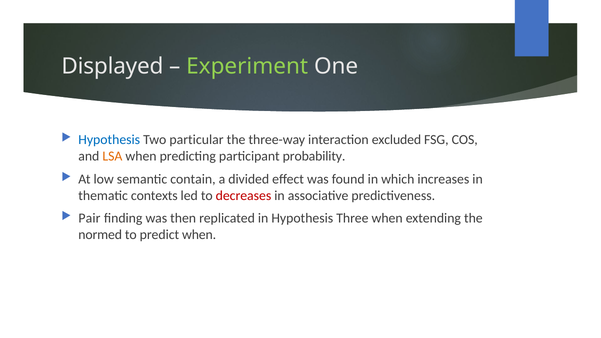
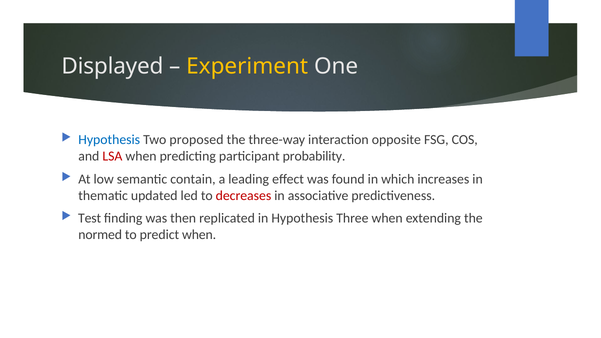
Experiment colour: light green -> yellow
particular: particular -> proposed
excluded: excluded -> opposite
LSA colour: orange -> red
divided: divided -> leading
contexts: contexts -> updated
Pair: Pair -> Test
